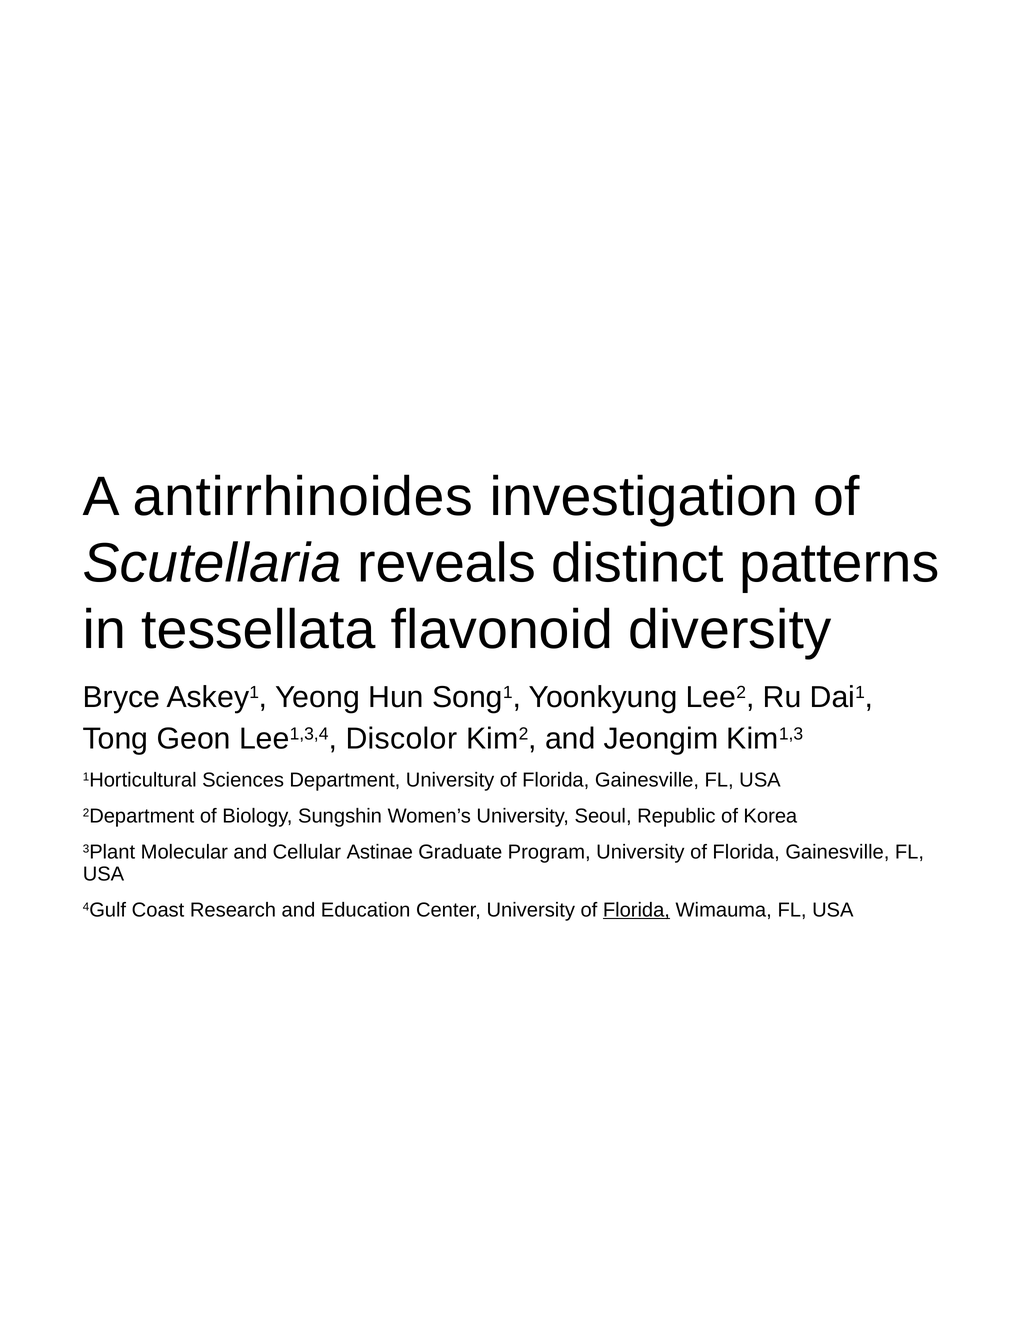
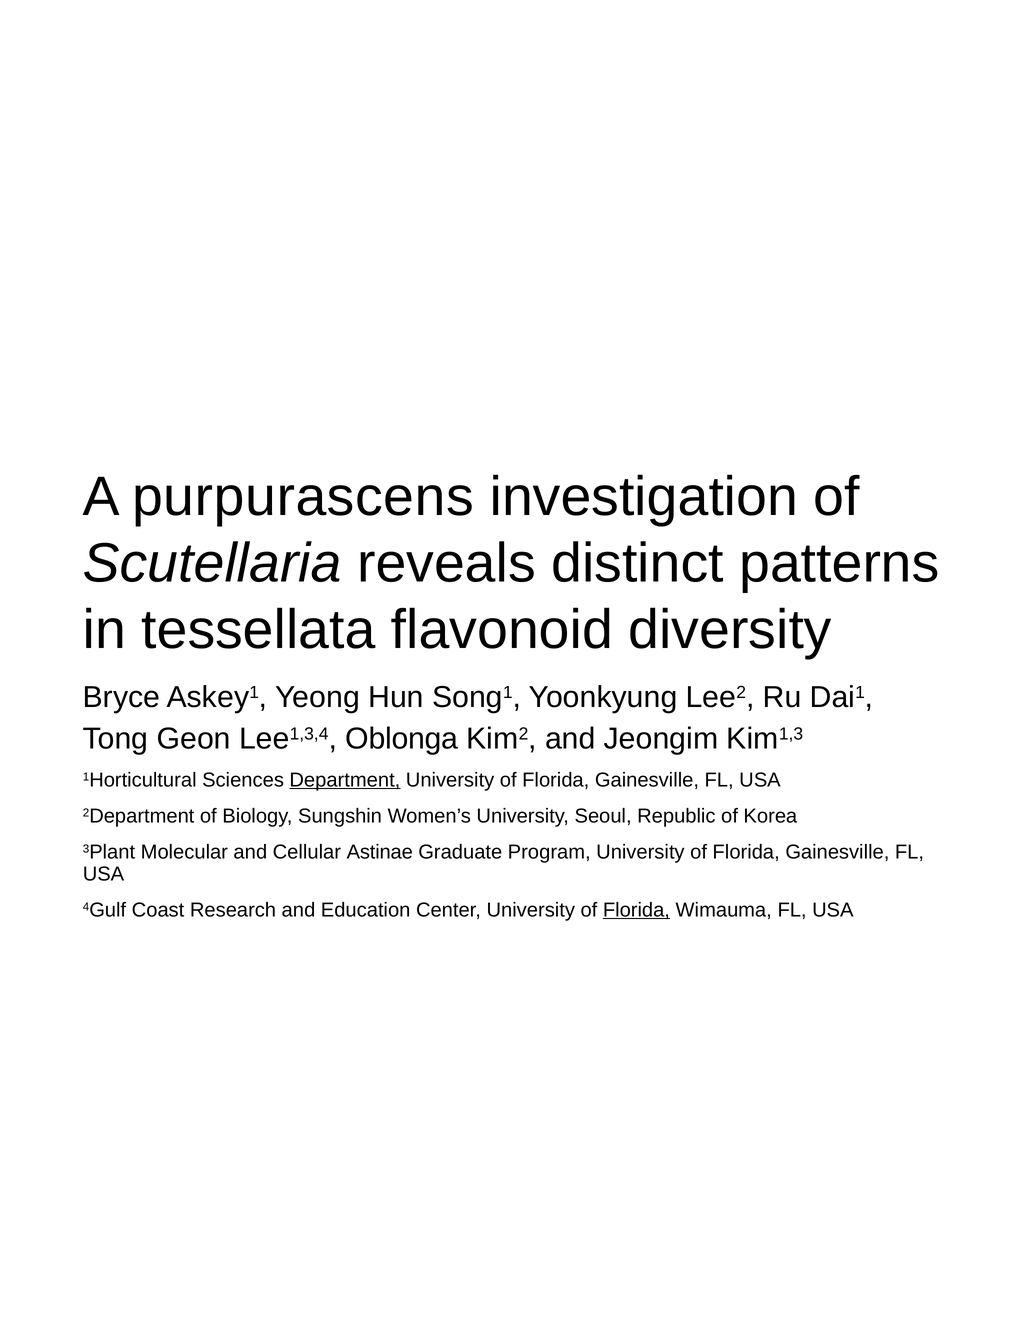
antirrhinoides: antirrhinoides -> purpurascens
Discolor: Discolor -> Oblonga
Department underline: none -> present
